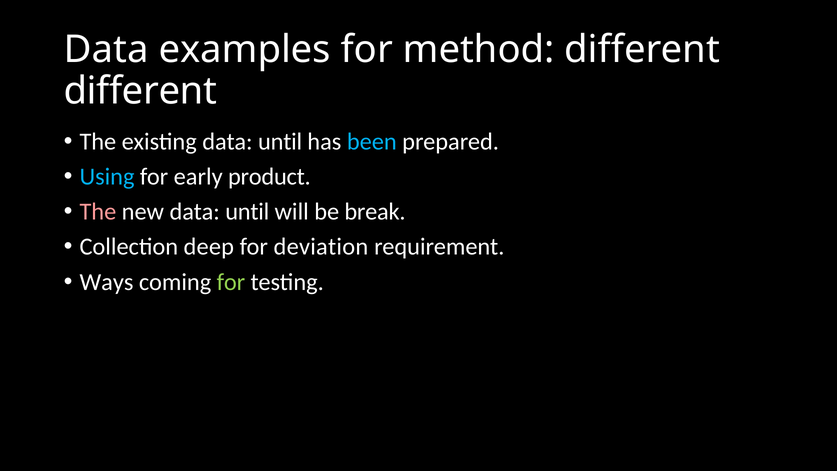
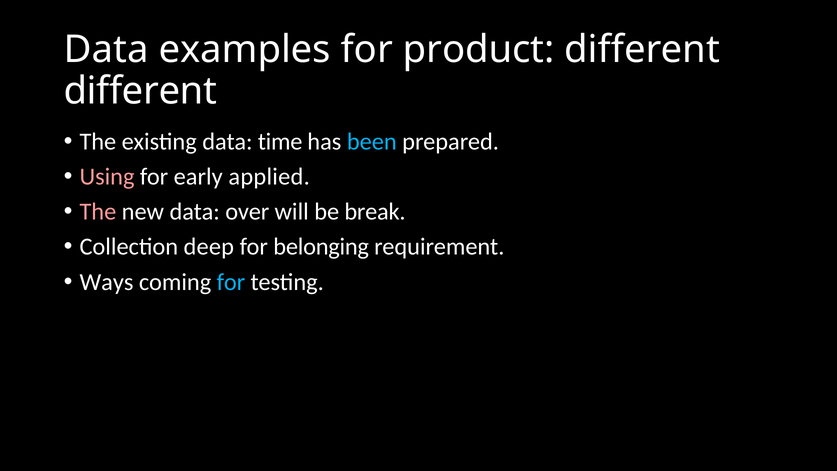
method: method -> product
existing data until: until -> time
Using colour: light blue -> pink
product: product -> applied
new data until: until -> over
deviation: deviation -> belonging
for at (231, 282) colour: light green -> light blue
